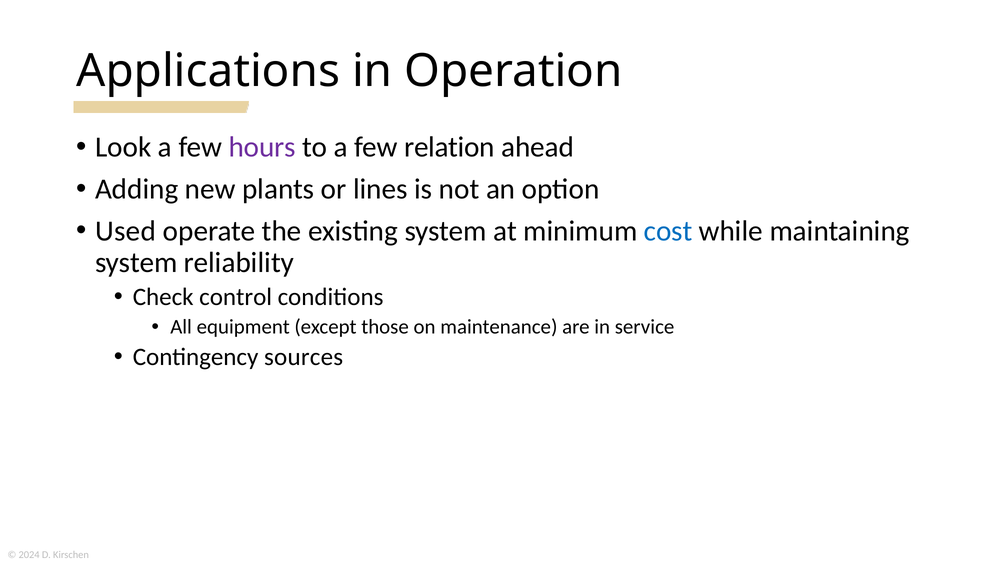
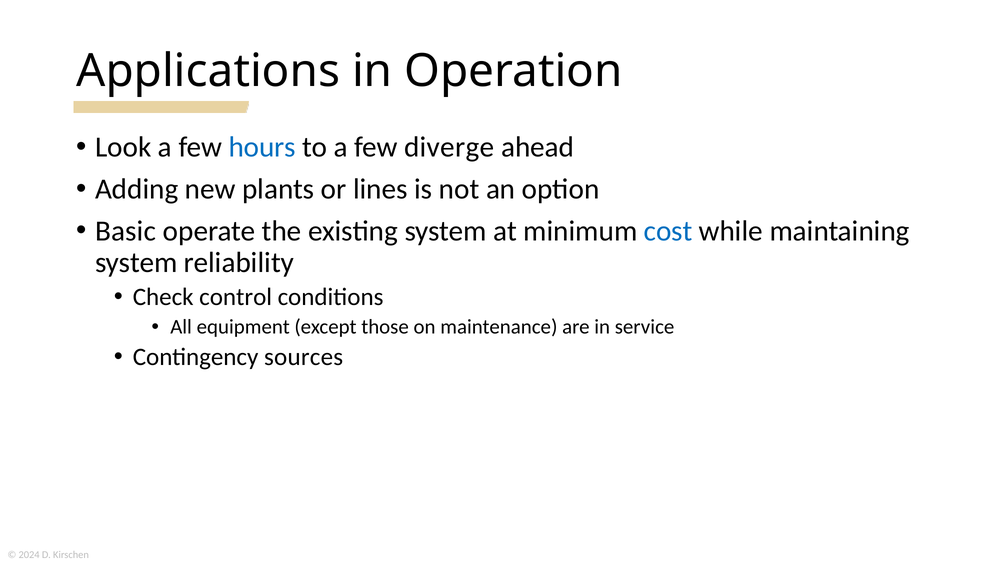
hours colour: purple -> blue
relation: relation -> diverge
Used: Used -> Basic
